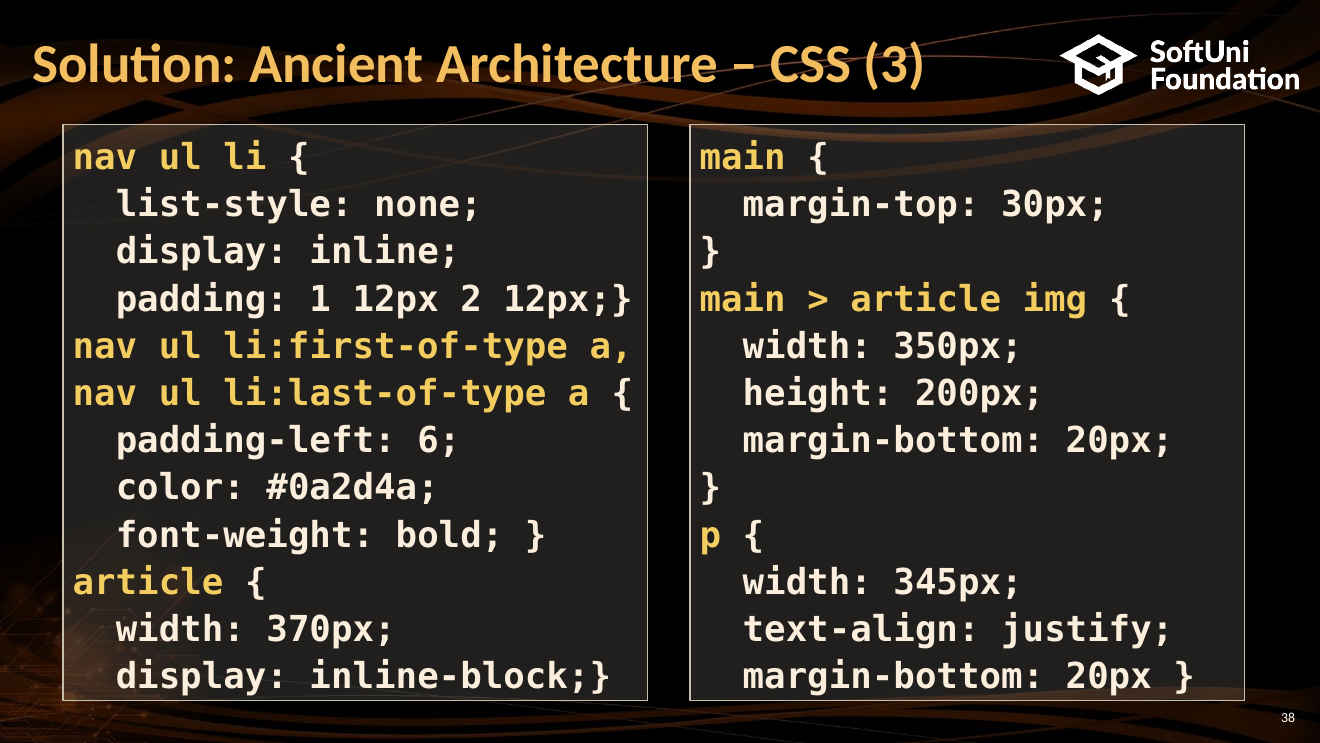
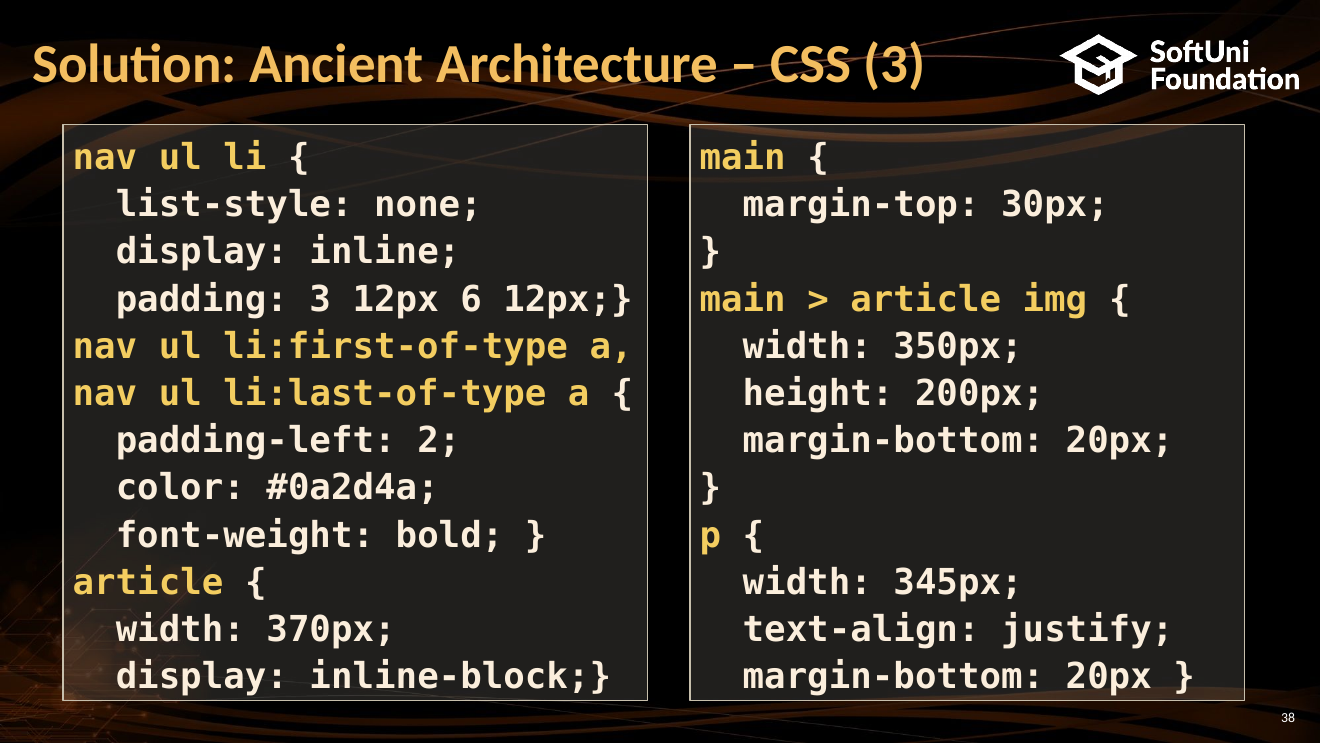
padding 1: 1 -> 3
2: 2 -> 6
6: 6 -> 2
